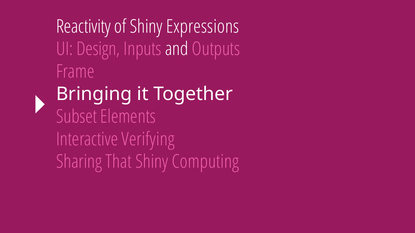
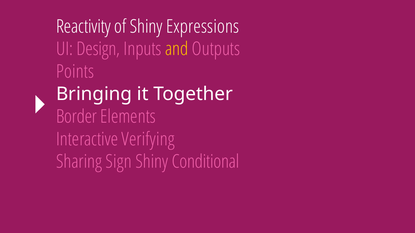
and colour: white -> yellow
Frame: Frame -> Points
Subset: Subset -> Border
That: That -> Sign
Computing: Computing -> Conditional
